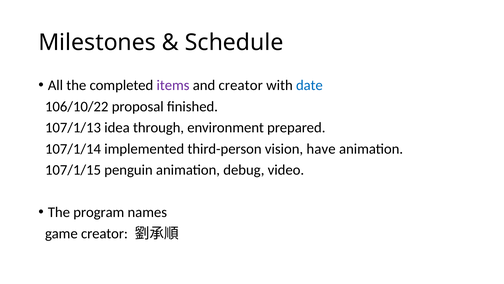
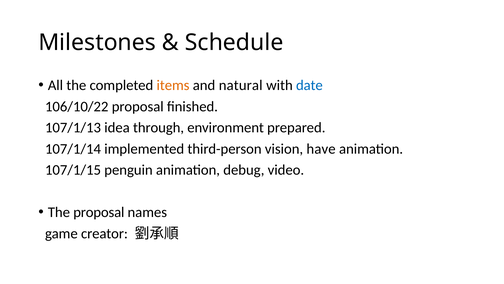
items colour: purple -> orange
and creator: creator -> natural
The program: program -> proposal
